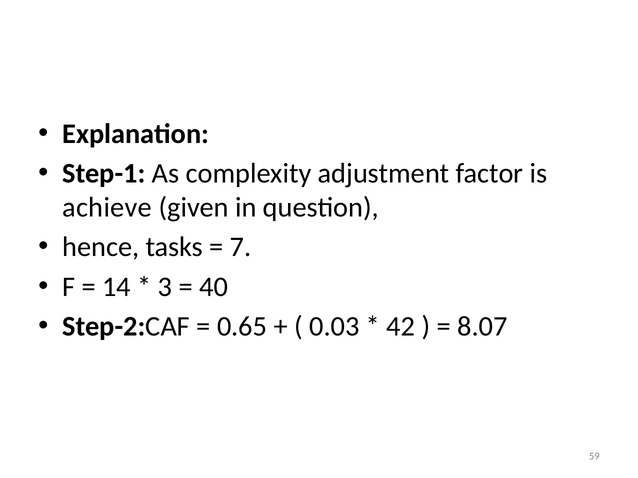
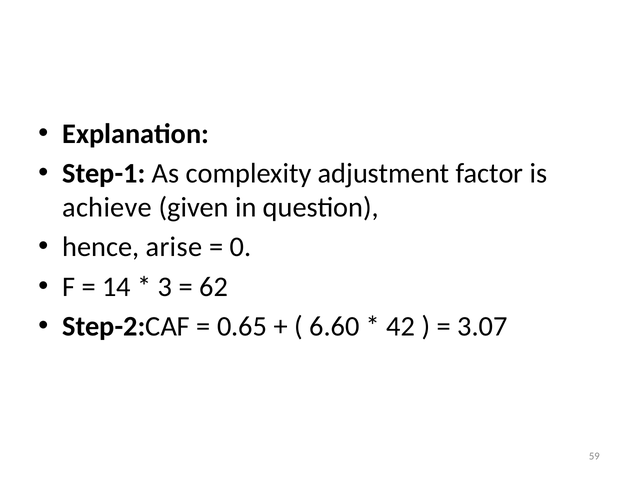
tasks: tasks -> arise
7: 7 -> 0
40: 40 -> 62
0.03: 0.03 -> 6.60
8.07: 8.07 -> 3.07
